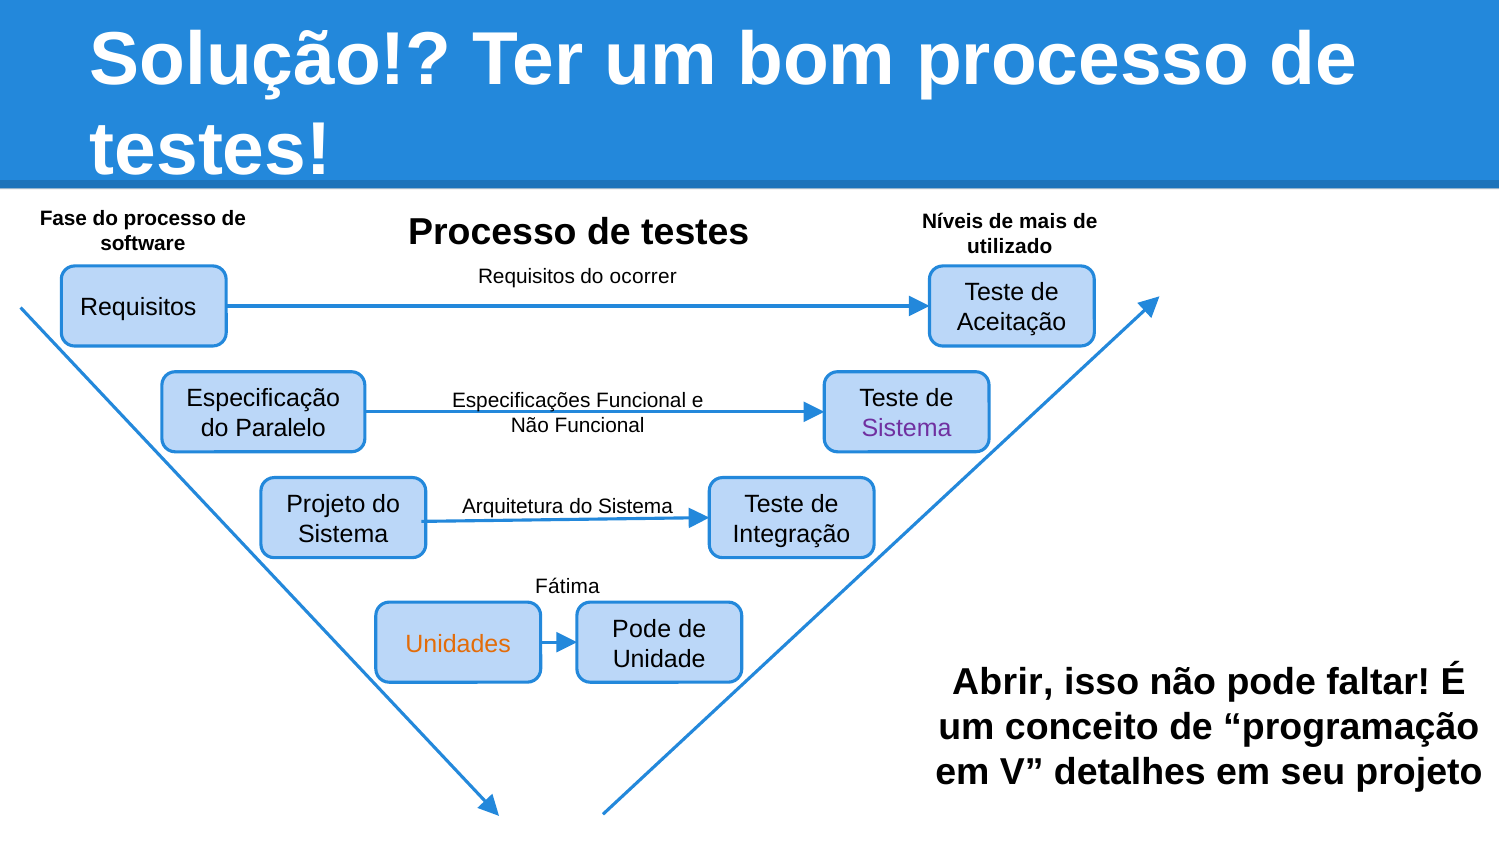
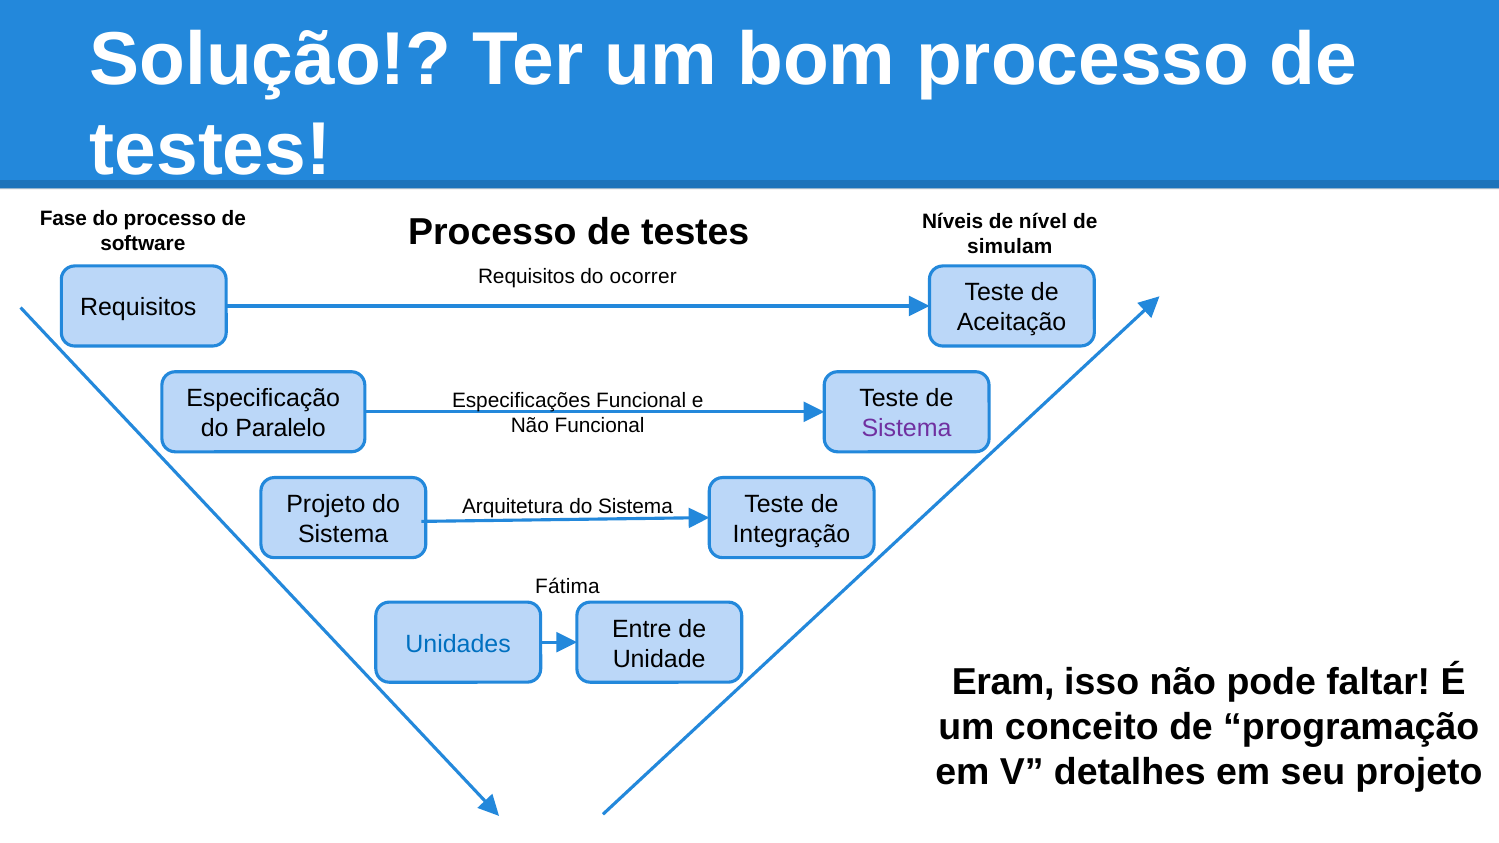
mais: mais -> nível
utilizado: utilizado -> simulam
Pode at (642, 629): Pode -> Entre
Unidades colour: orange -> blue
Abrir: Abrir -> Eram
